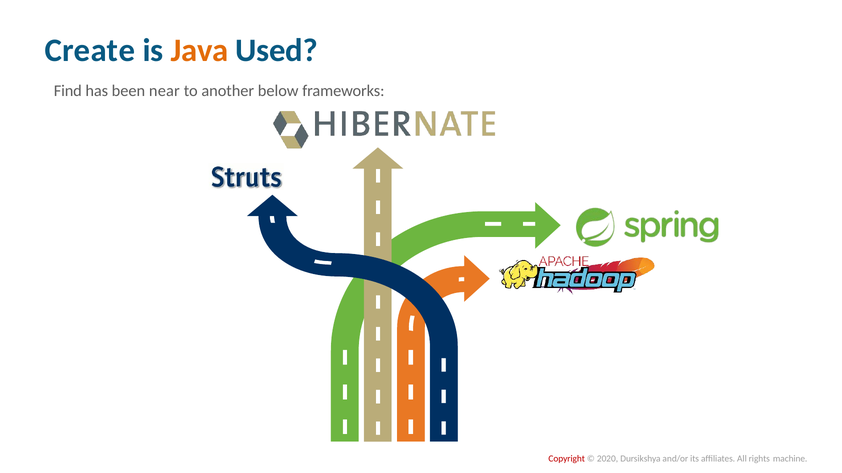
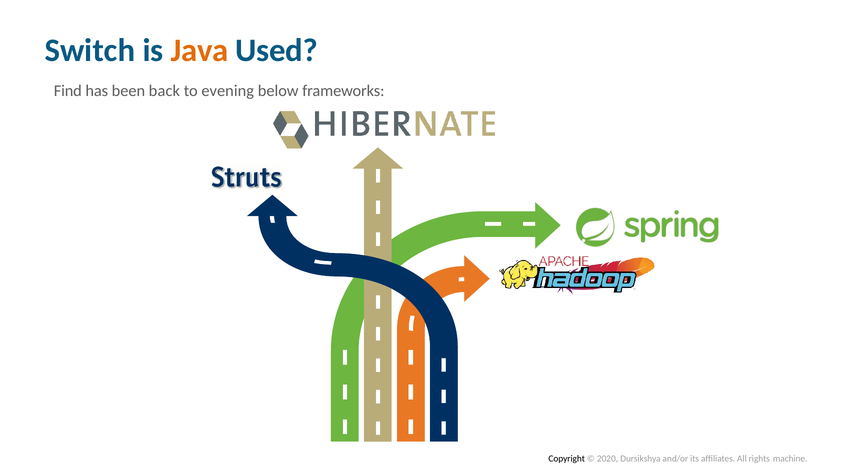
Create: Create -> Switch
near: near -> back
another: another -> evening
Copyright colour: red -> black
